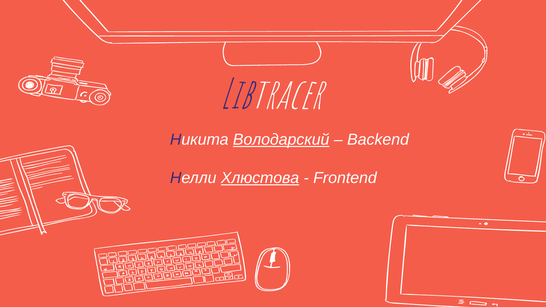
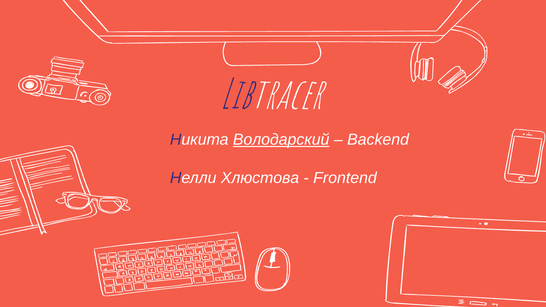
Хлюстова underline: present -> none
